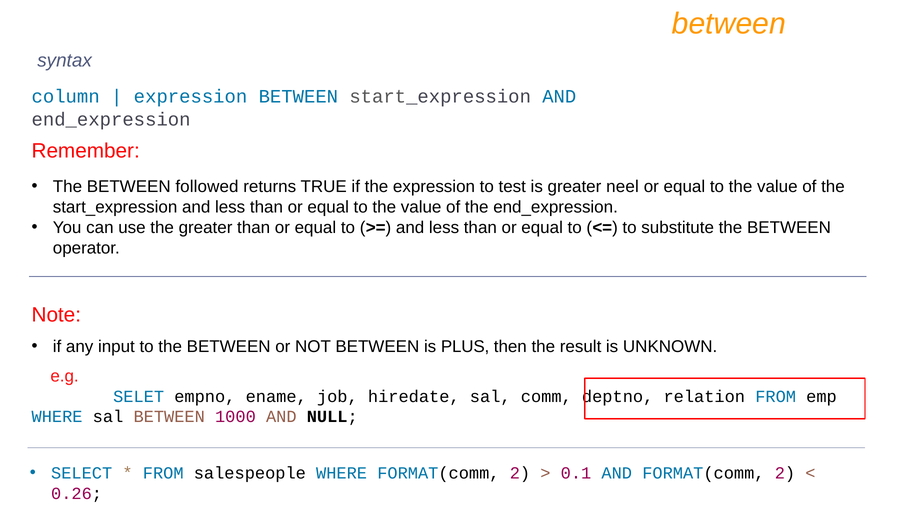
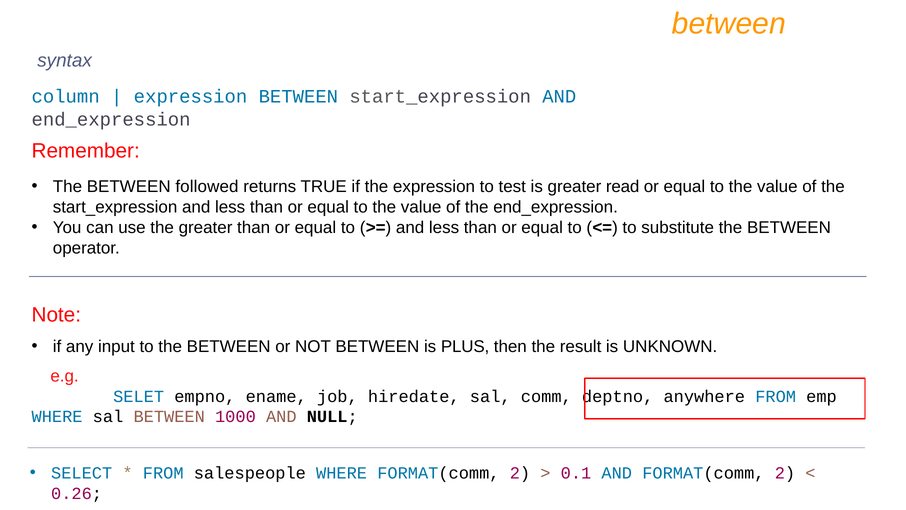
neel: neel -> read
relation: relation -> anywhere
